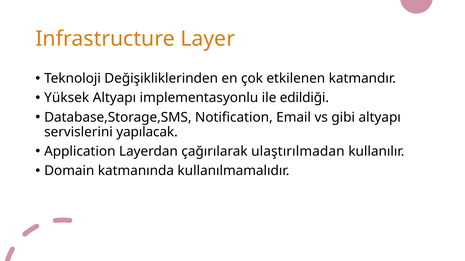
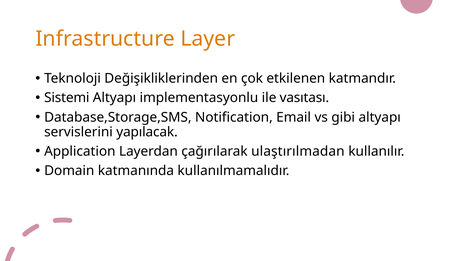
Yüksek: Yüksek -> Sistemi
edildiği: edildiği -> vasıtası
